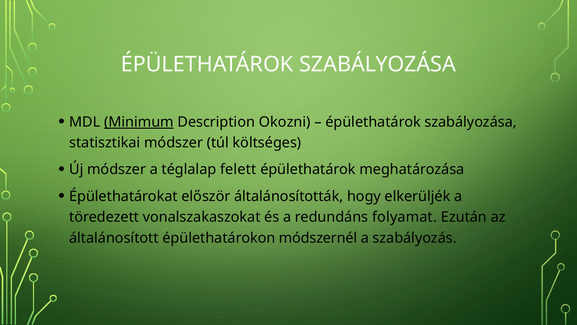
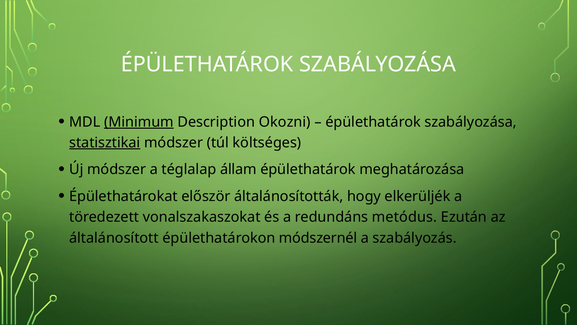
statisztikai underline: none -> present
felett: felett -> állam
folyamat: folyamat -> metódus
